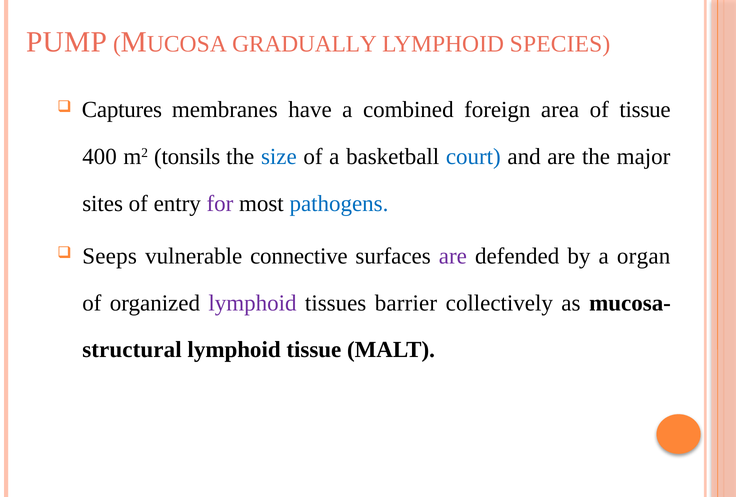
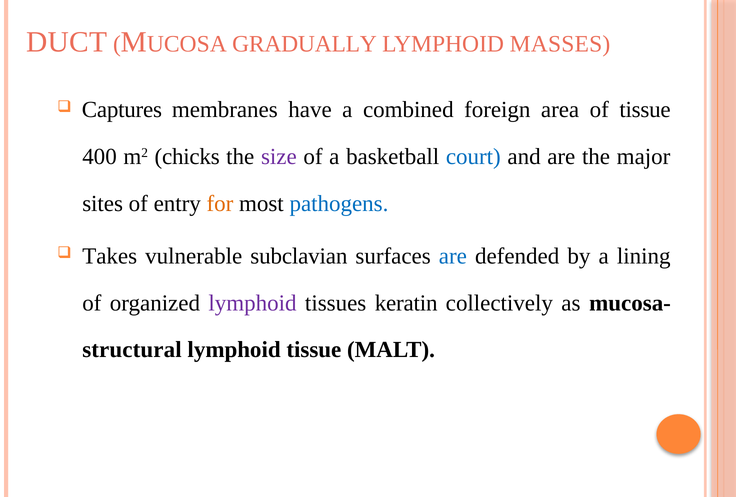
PUMP: PUMP -> DUCT
SPECIES: SPECIES -> MASSES
tonsils: tonsils -> chicks
size colour: blue -> purple
for colour: purple -> orange
Seeps: Seeps -> Takes
connective: connective -> subclavian
are at (453, 256) colour: purple -> blue
organ: organ -> lining
barrier: barrier -> keratin
